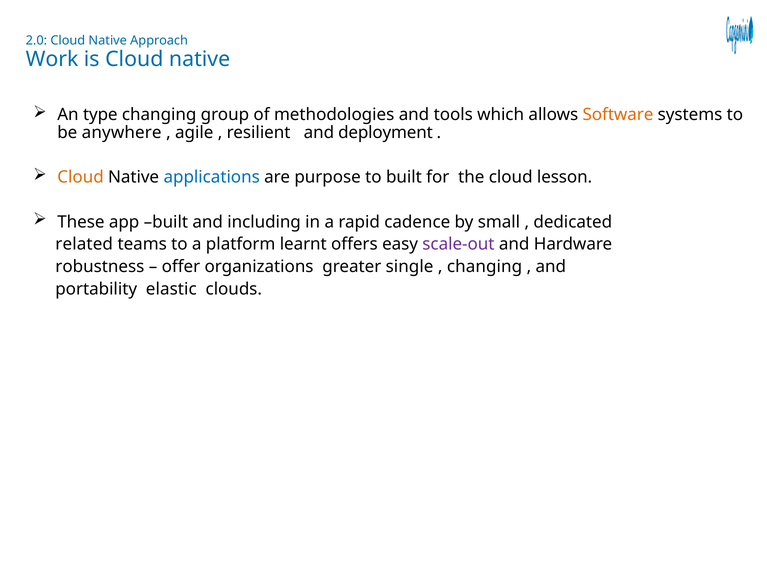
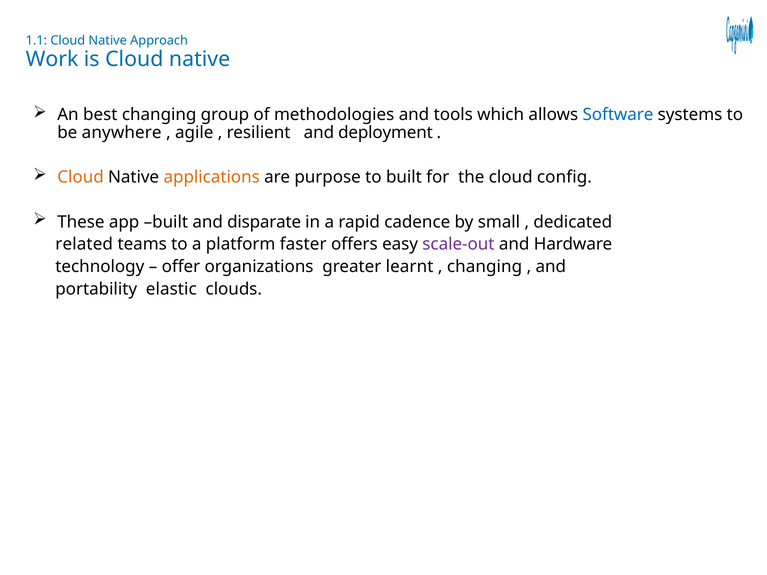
2.0: 2.0 -> 1.1
type: type -> best
Software colour: orange -> blue
applications colour: blue -> orange
lesson: lesson -> config
including: including -> disparate
learnt: learnt -> faster
robustness: robustness -> technology
single: single -> learnt
